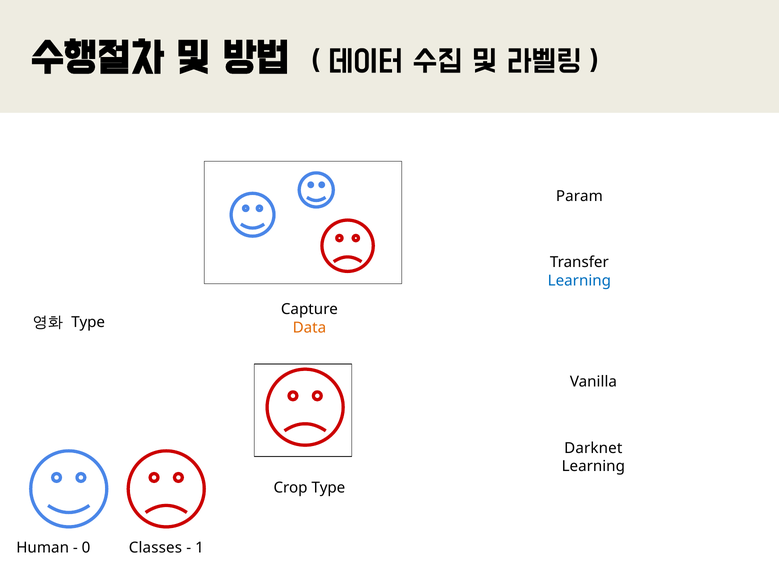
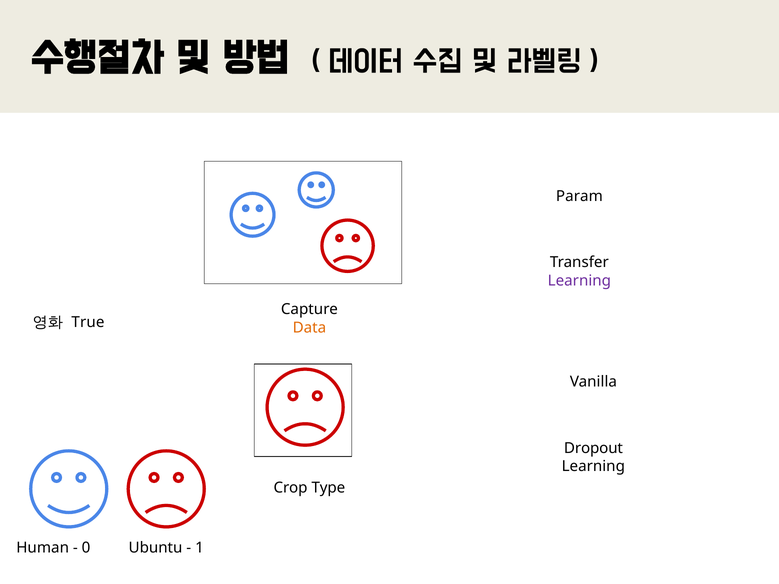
Learning at (579, 281) colour: blue -> purple
Type at (88, 322): Type -> True
Darknet: Darknet -> Dropout
Classes: Classes -> Ubuntu
